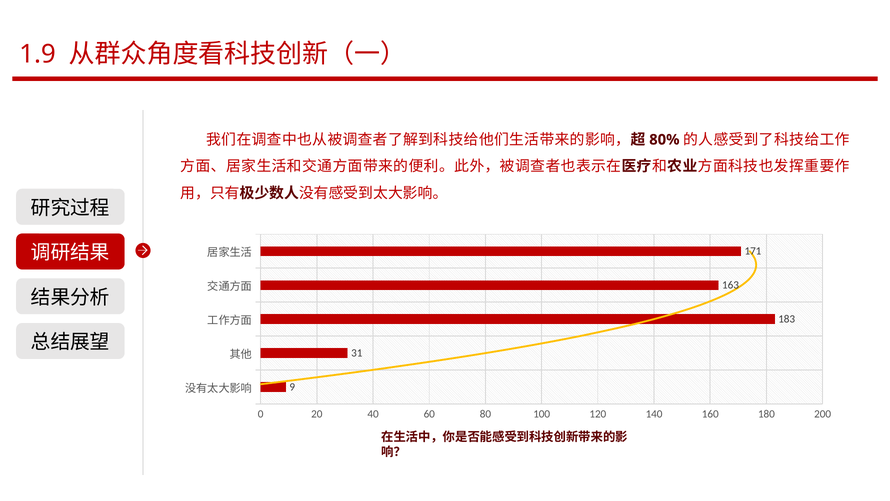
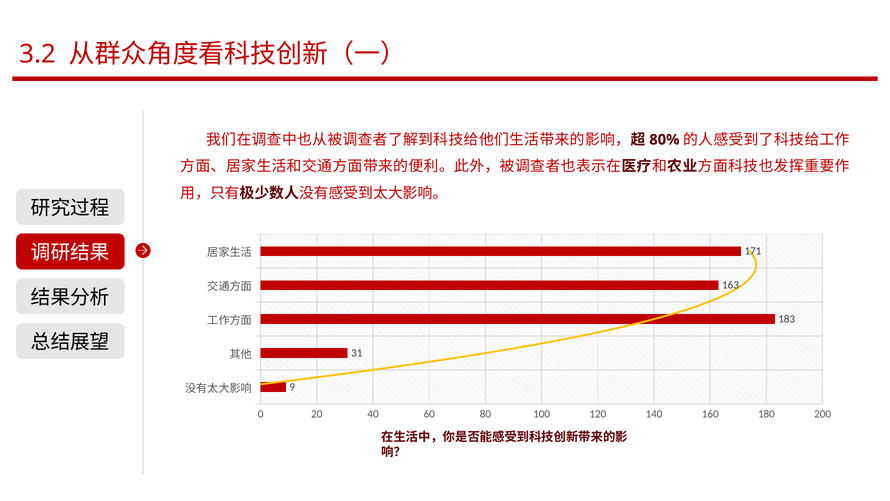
1.9: 1.9 -> 3.2
